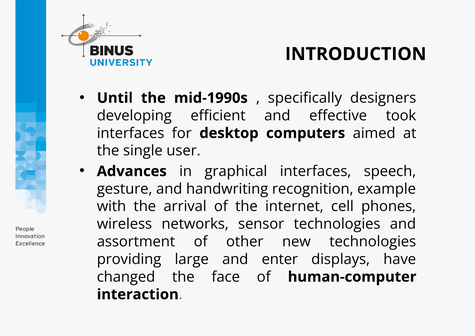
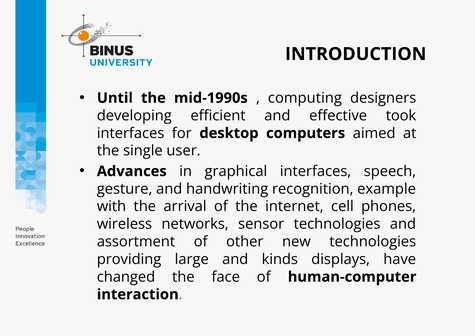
specifically: specifically -> computing
enter: enter -> kinds
